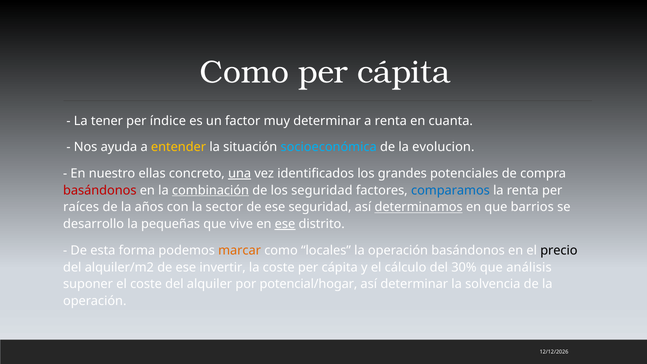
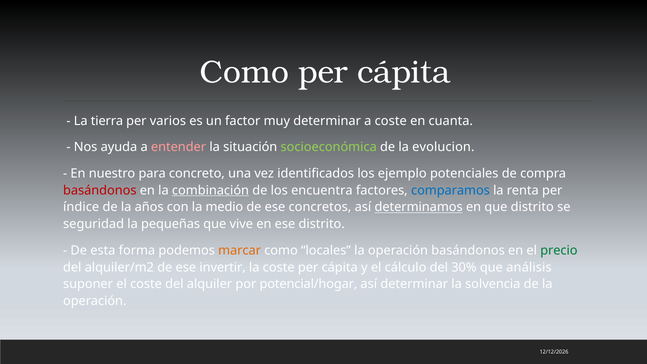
tener: tener -> tierra
índice: índice -> varios
a renta: renta -> coste
entender colour: yellow -> pink
socioeconómica colour: light blue -> light green
ellas: ellas -> para
una underline: present -> none
grandes: grandes -> ejemplo
los seguridad: seguridad -> encuentra
raíces: raíces -> índice
sector: sector -> medio
ese seguridad: seguridad -> concretos
que barrios: barrios -> distrito
desarrollo: desarrollo -> seguridad
ese at (285, 224) underline: present -> none
precio colour: black -> green
